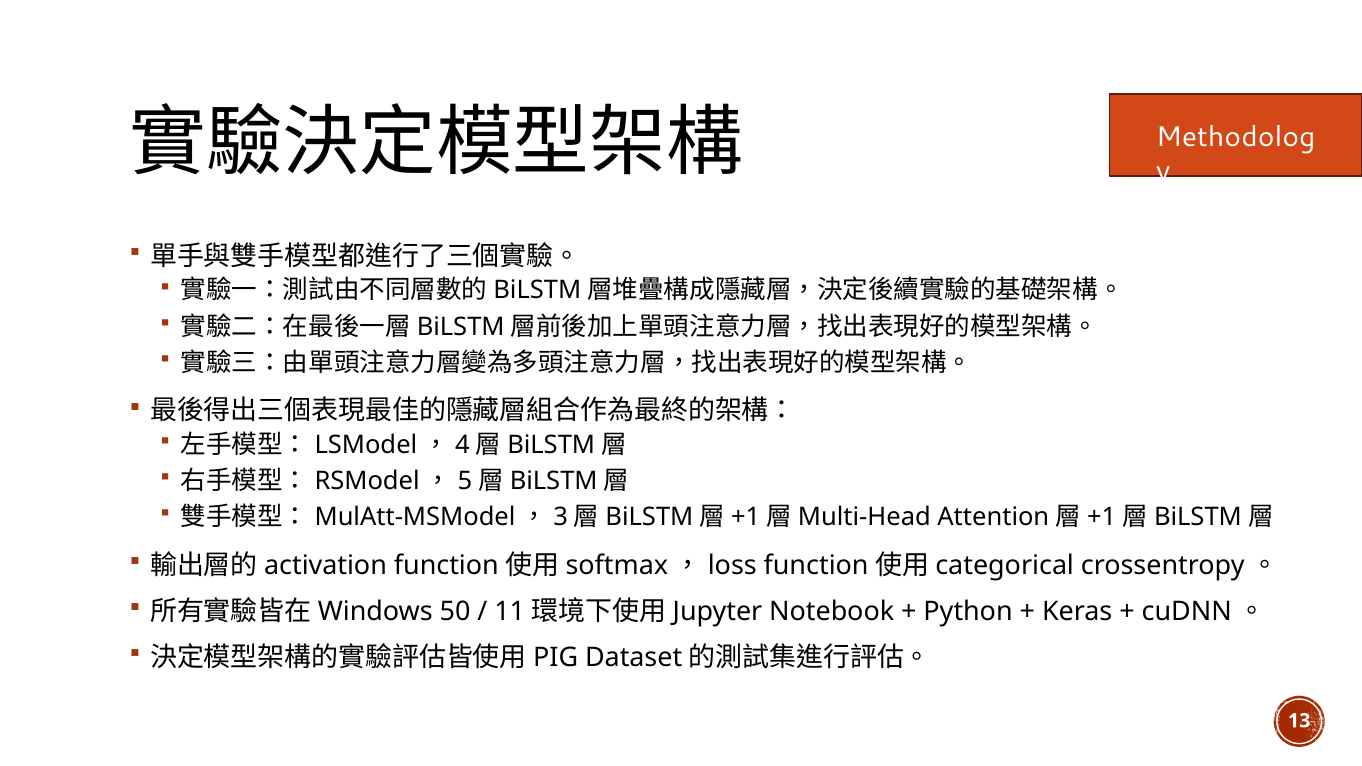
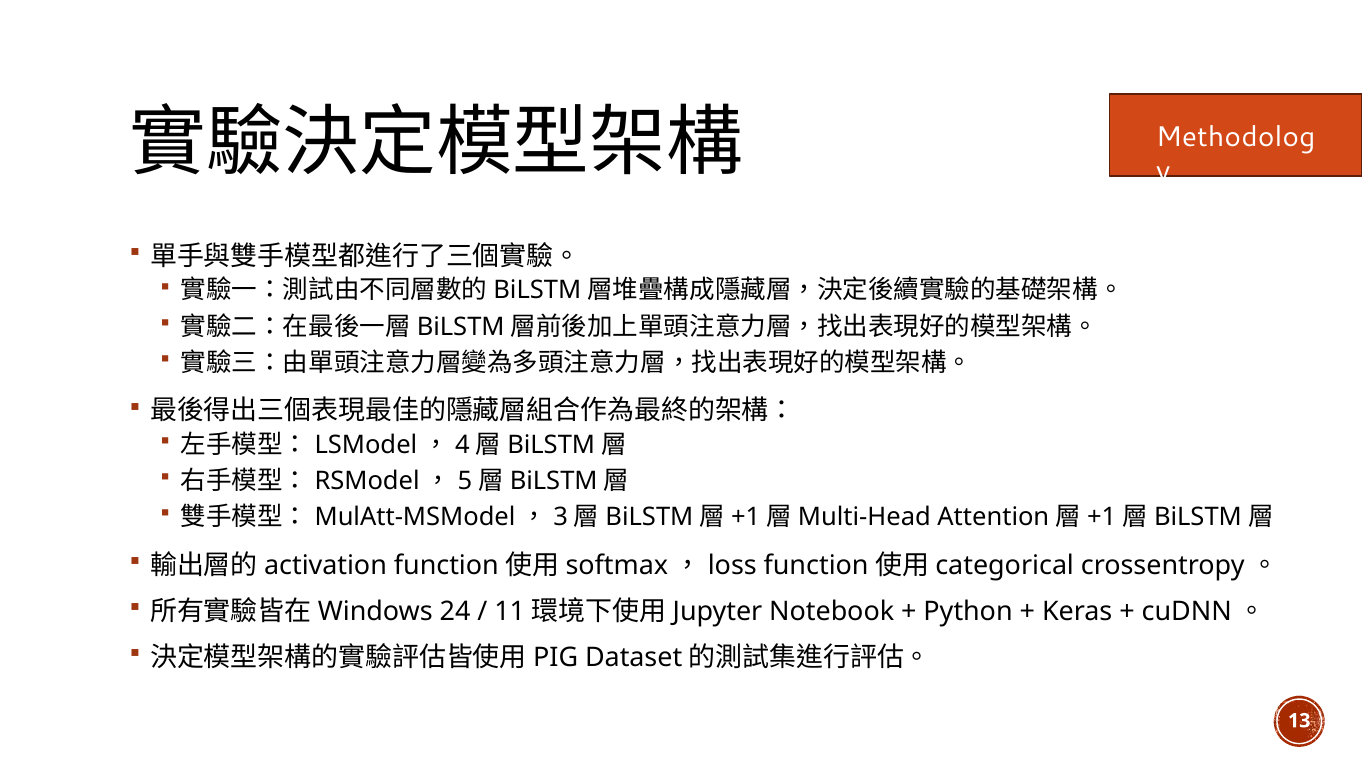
50: 50 -> 24
